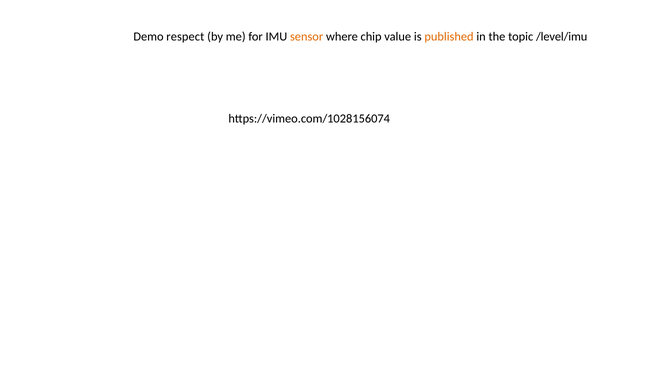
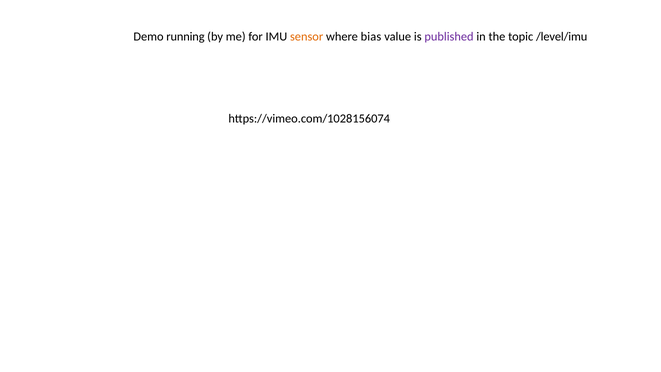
respect: respect -> running
chip: chip -> bias
published colour: orange -> purple
